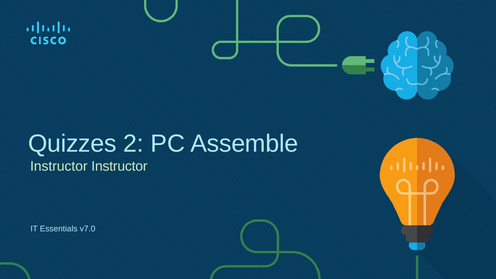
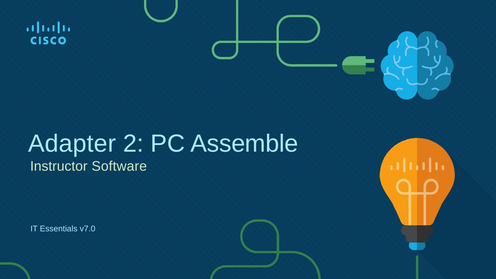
Quizzes: Quizzes -> Adapter
Instructor Instructor: Instructor -> Software
